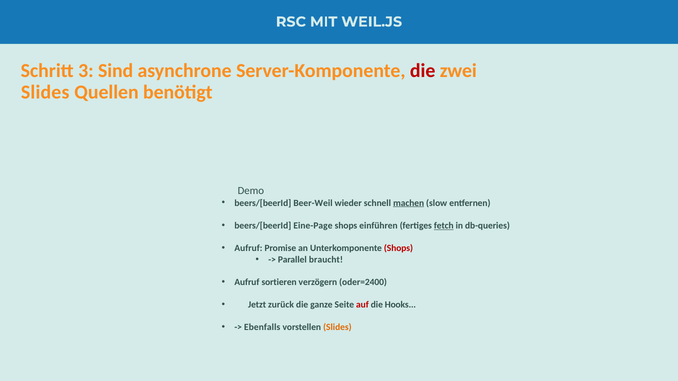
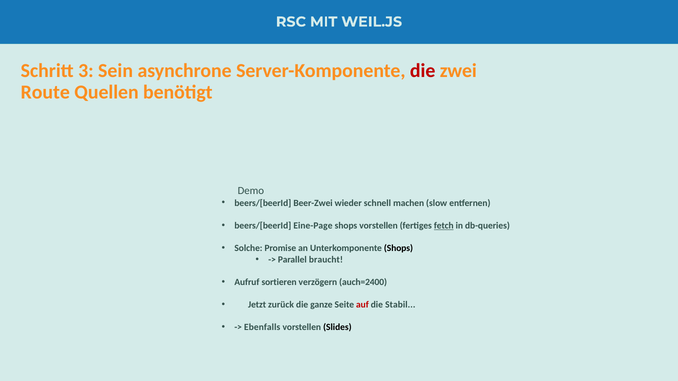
Sind: Sind -> Sein
Slides at (45, 92): Slides -> Route
Beer-Weil: Beer-Weil -> Beer-Zwei
machen underline: present -> none
shops einführen: einführen -> vorstellen
Aufruf at (248, 248): Aufruf -> Solche
Shops at (398, 248) colour: red -> black
oder=2400: oder=2400 -> auch=2400
Hooks: Hooks -> Stabil
Slides at (337, 328) colour: orange -> black
